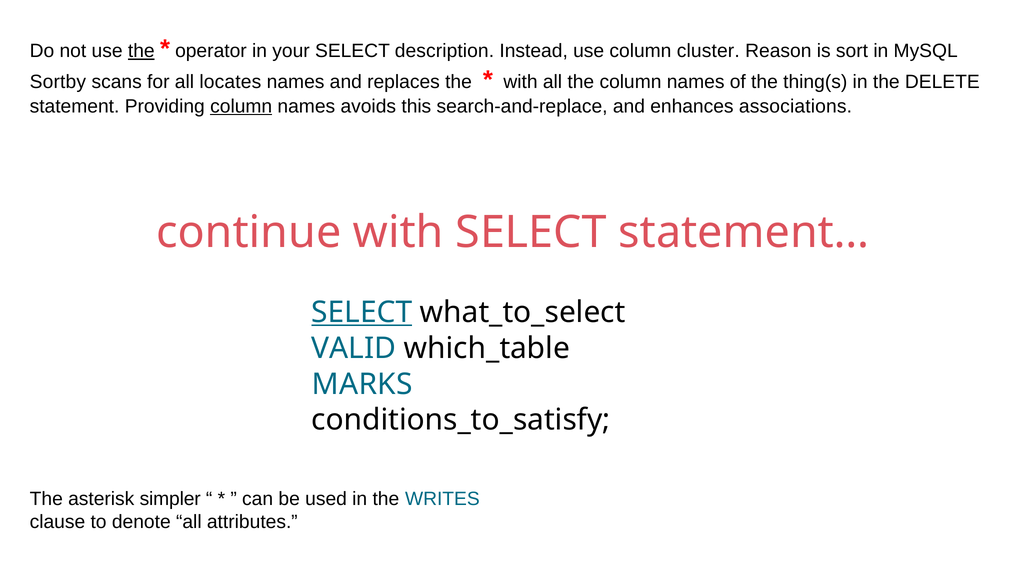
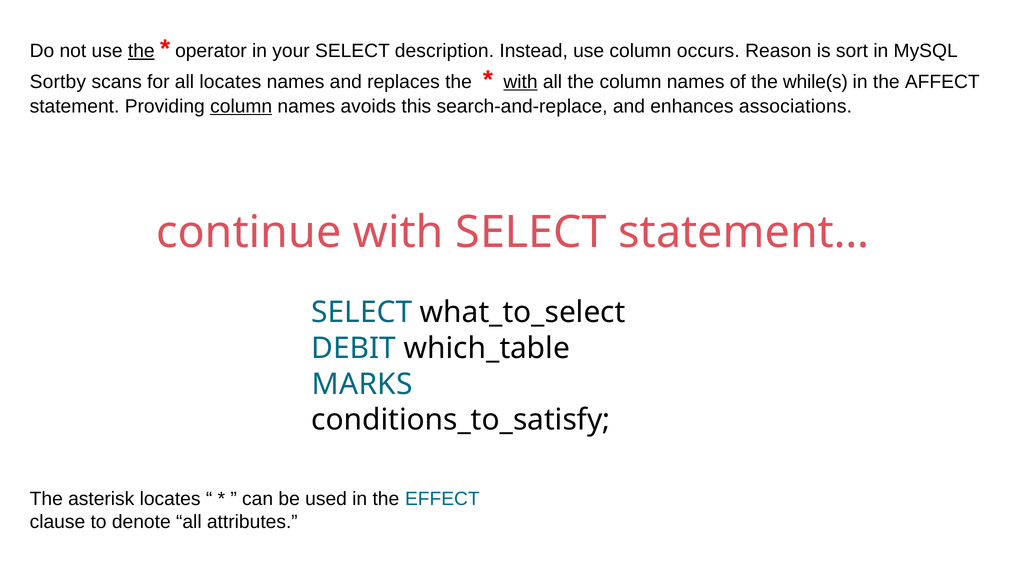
cluster: cluster -> occurs
with at (520, 82) underline: none -> present
thing(s: thing(s -> while(s
DELETE: DELETE -> AFFECT
SELECT at (362, 312) underline: present -> none
VALID: VALID -> DEBIT
asterisk simpler: simpler -> locates
WRITES: WRITES -> EFFECT
